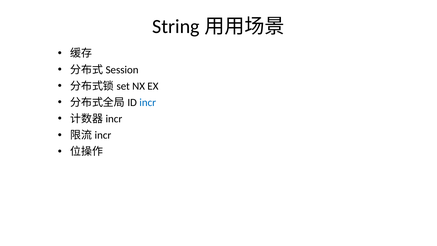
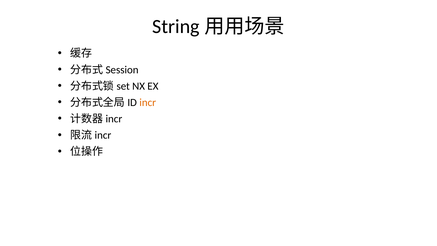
incr colour: blue -> orange
